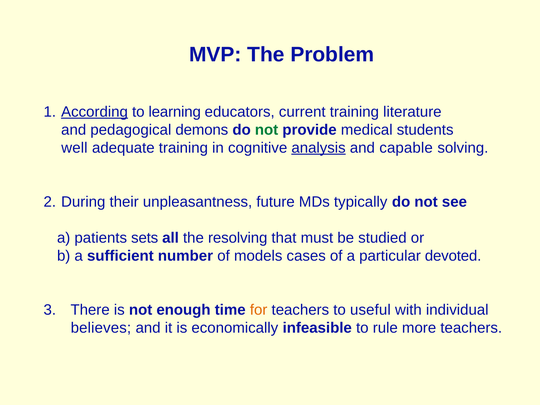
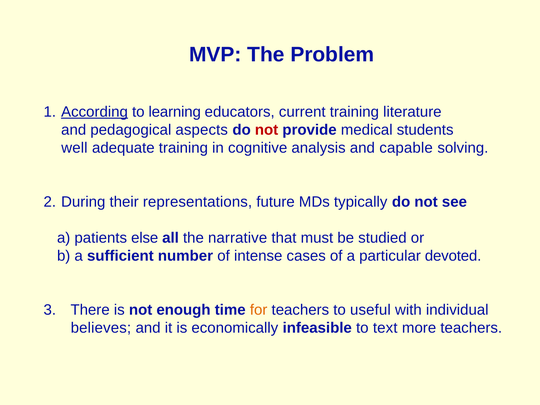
demons: demons -> aspects
not at (267, 130) colour: green -> red
analysis underline: present -> none
unpleasantness: unpleasantness -> representations
sets: sets -> else
resolving: resolving -> narrative
models: models -> intense
rule: rule -> text
